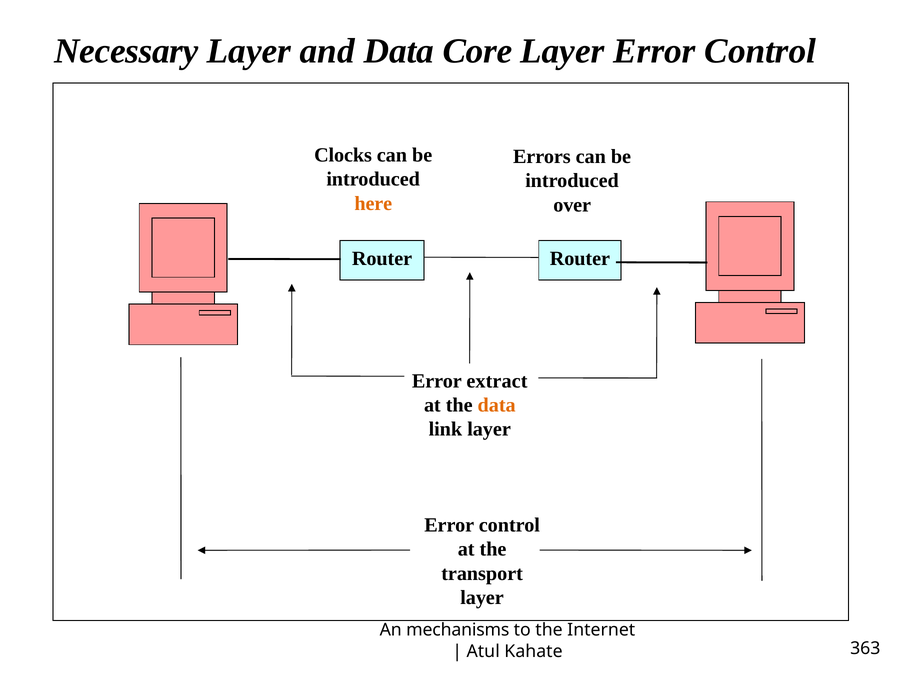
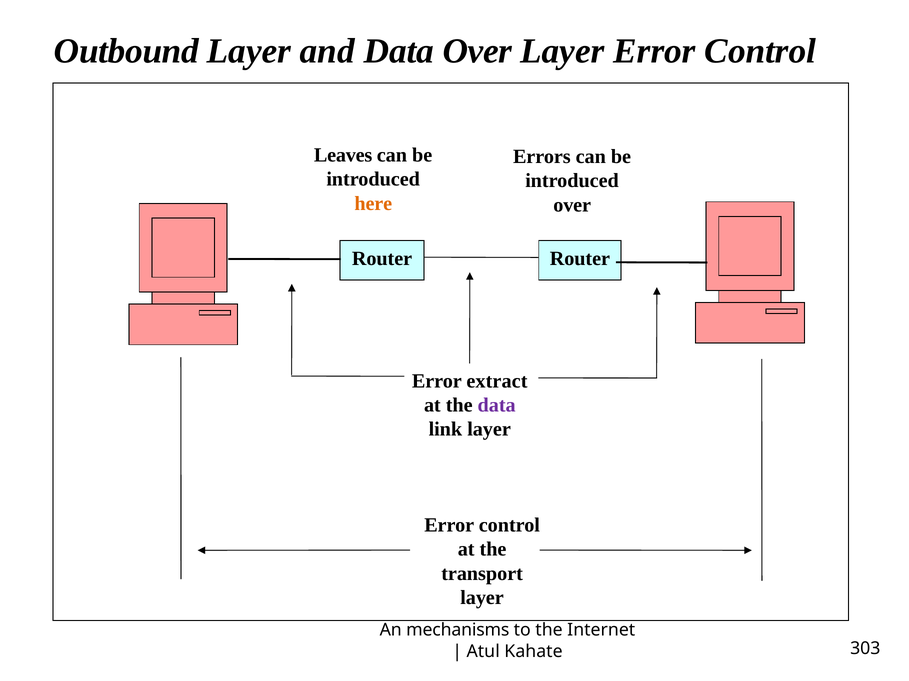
Necessary: Necessary -> Outbound
Data Core: Core -> Over
Clocks: Clocks -> Leaves
data at (497, 406) colour: orange -> purple
363: 363 -> 303
